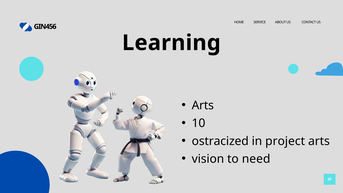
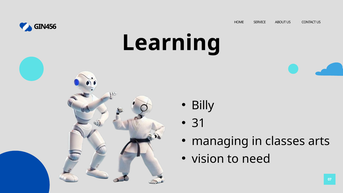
Arts at (203, 105): Arts -> Billy
10: 10 -> 31
ostracized: ostracized -> managing
project: project -> classes
